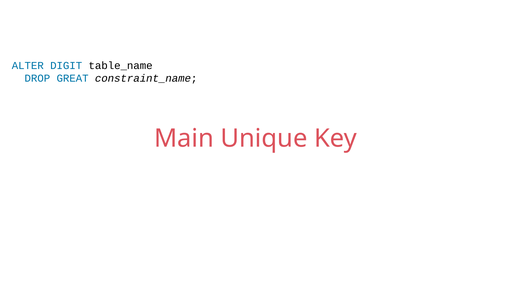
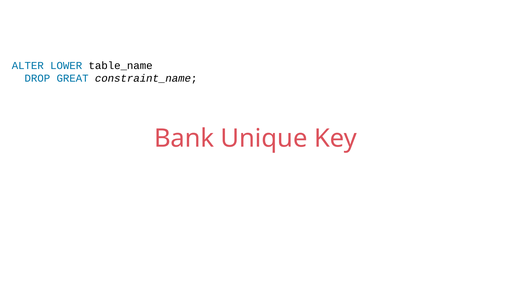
DIGIT: DIGIT -> LOWER
Main: Main -> Bank
